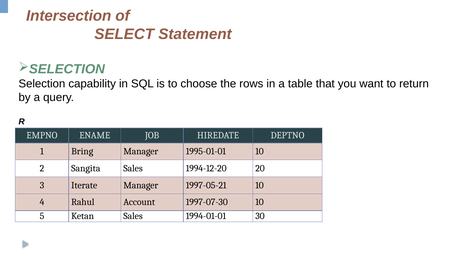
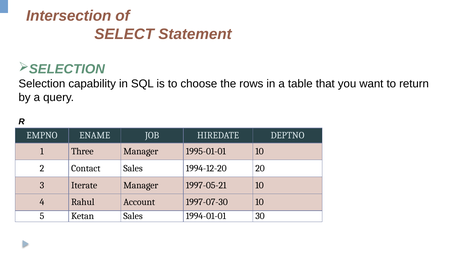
Bring: Bring -> Three
Sangita: Sangita -> Contact
